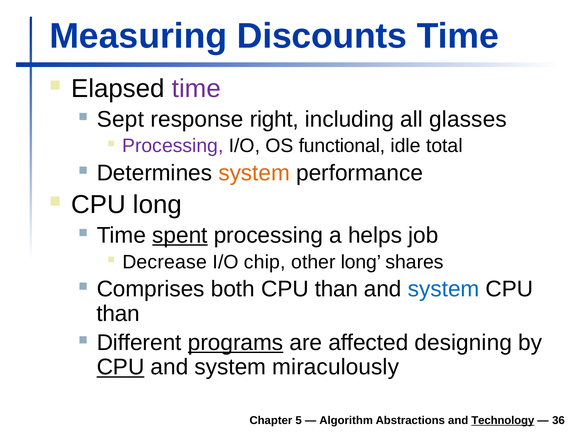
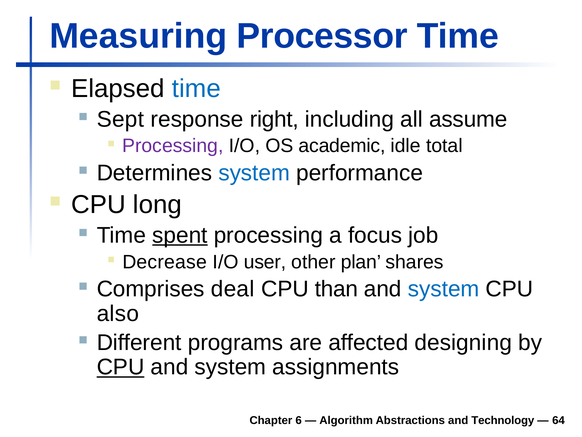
Discounts: Discounts -> Processor
time at (196, 88) colour: purple -> blue
glasses: glasses -> assume
functional: functional -> academic
system at (254, 173) colour: orange -> blue
helps: helps -> focus
chip: chip -> user
other long: long -> plan
both: both -> deal
than at (118, 313): than -> also
programs underline: present -> none
miraculously: miraculously -> assignments
5: 5 -> 6
Technology underline: present -> none
36: 36 -> 64
